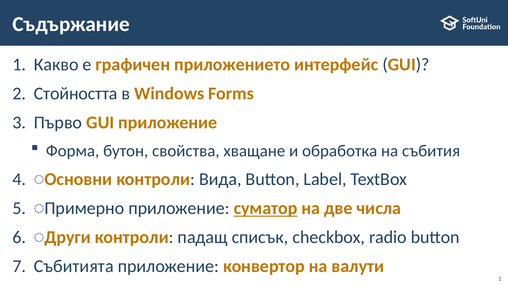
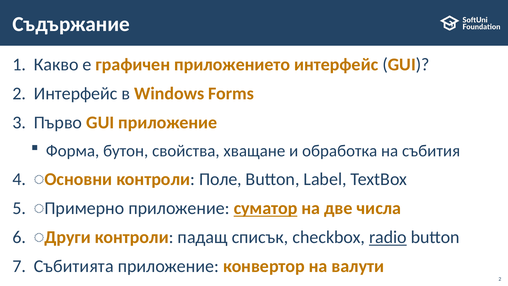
2 Стойността: Стойността -> Интерфейс
Вида: Вида -> Поле
radio underline: none -> present
